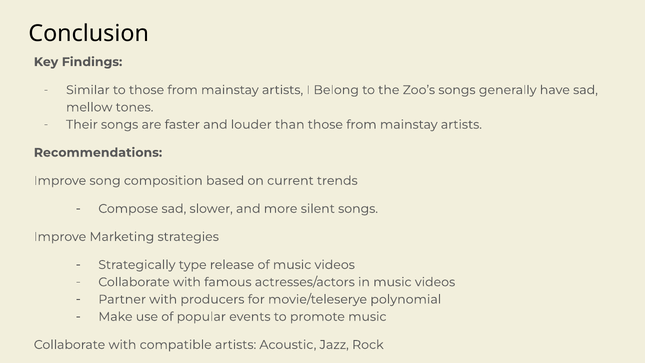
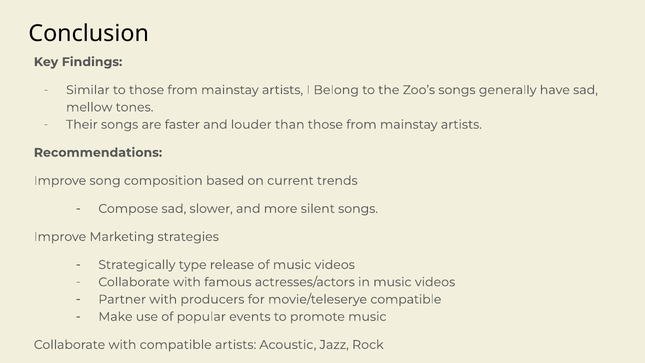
movie/teleserye polynomial: polynomial -> compatible
